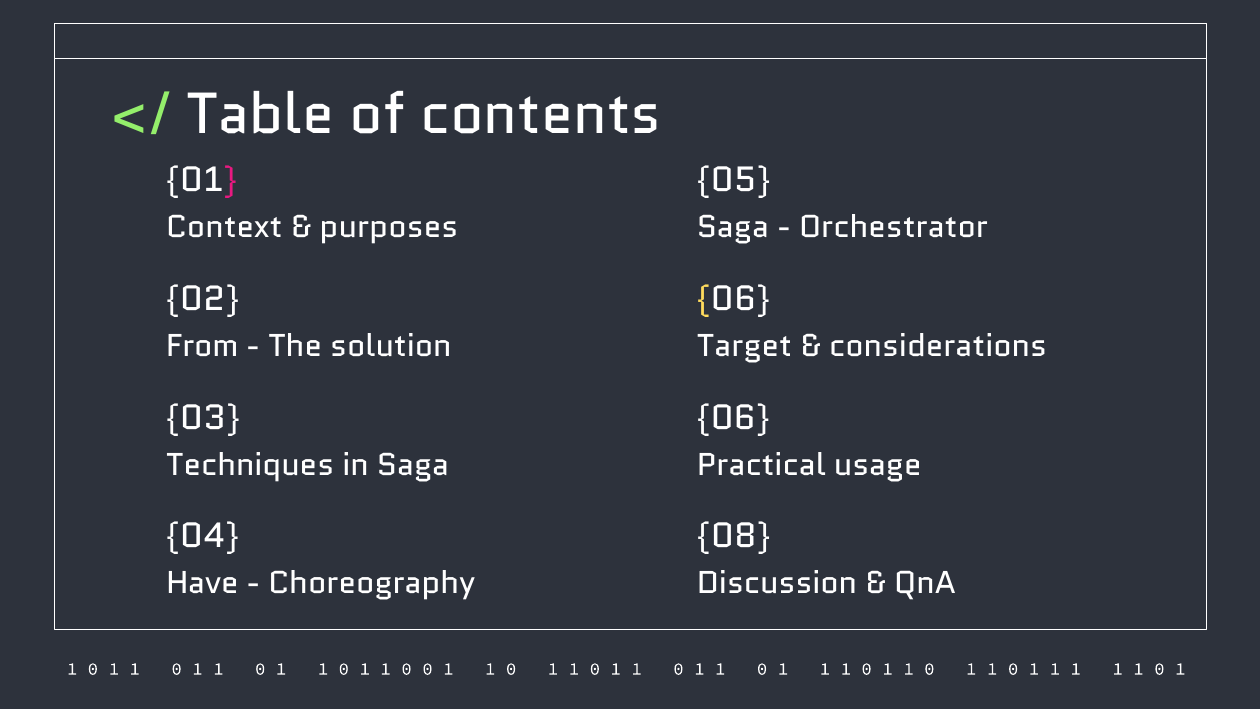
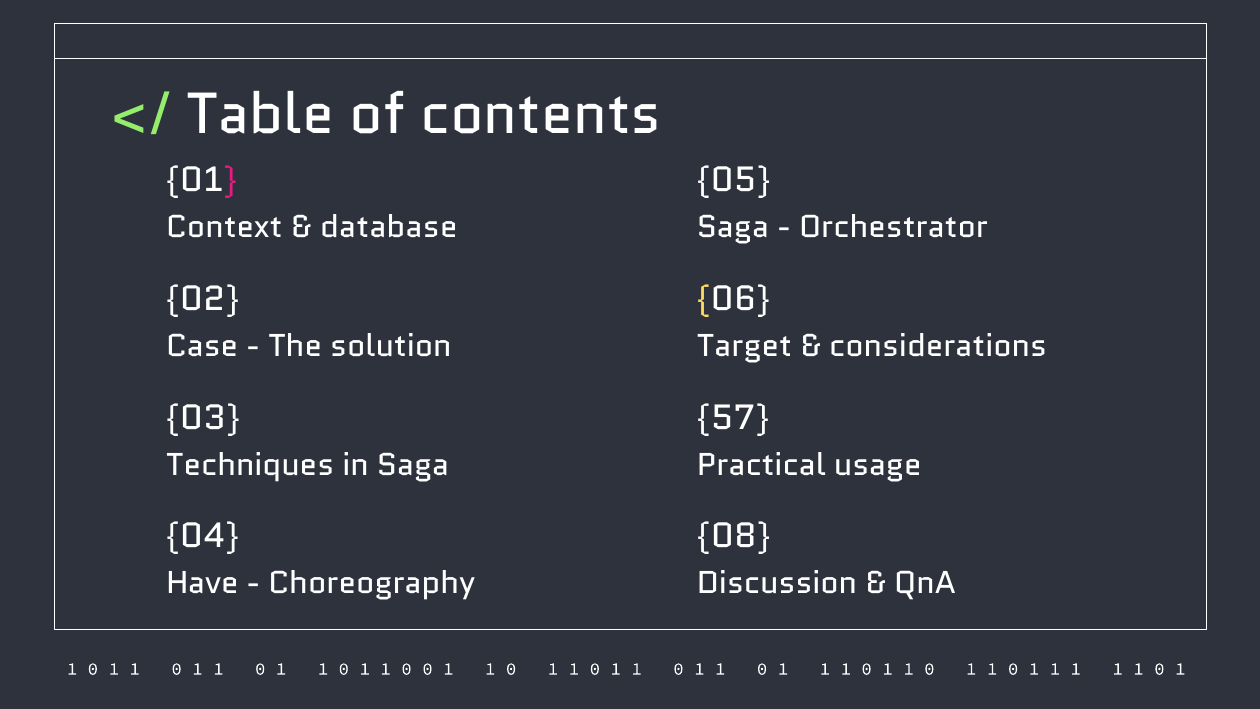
purposes: purposes -> database
From: From -> Case
06 at (733, 417): 06 -> 57
